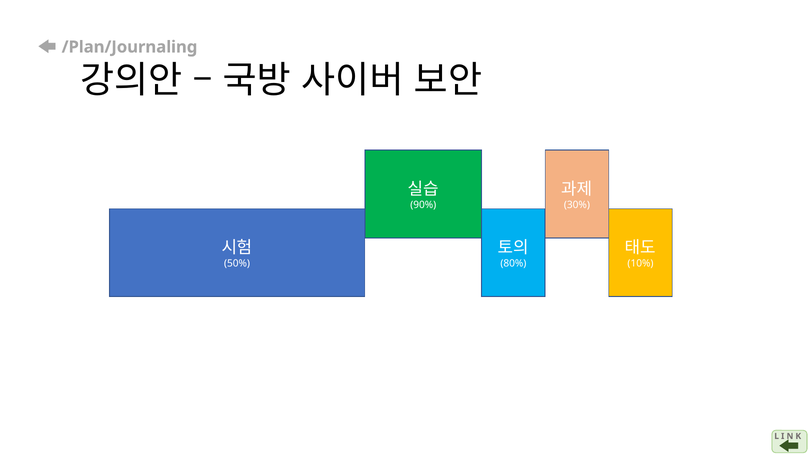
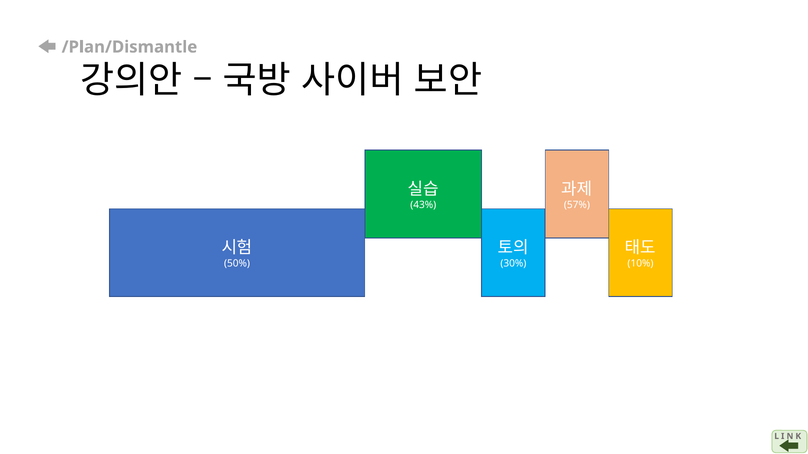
/Plan/Journaling: /Plan/Journaling -> /Plan/Dismantle
90%: 90% -> 43%
30%: 30% -> 57%
80%: 80% -> 30%
